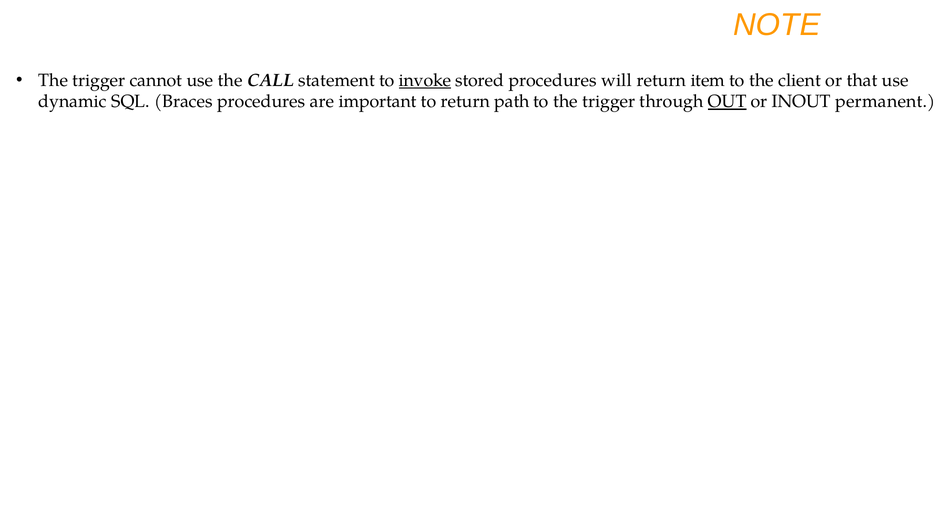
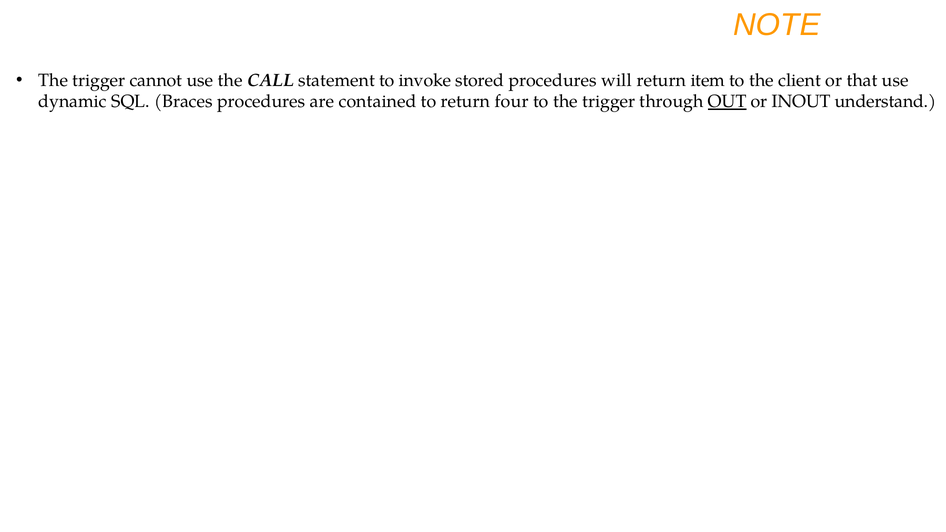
invoke underline: present -> none
important: important -> contained
path: path -> four
permanent: permanent -> understand
